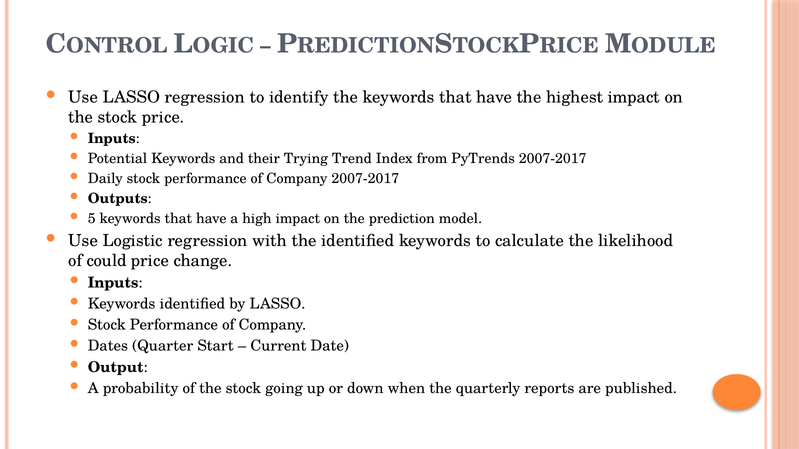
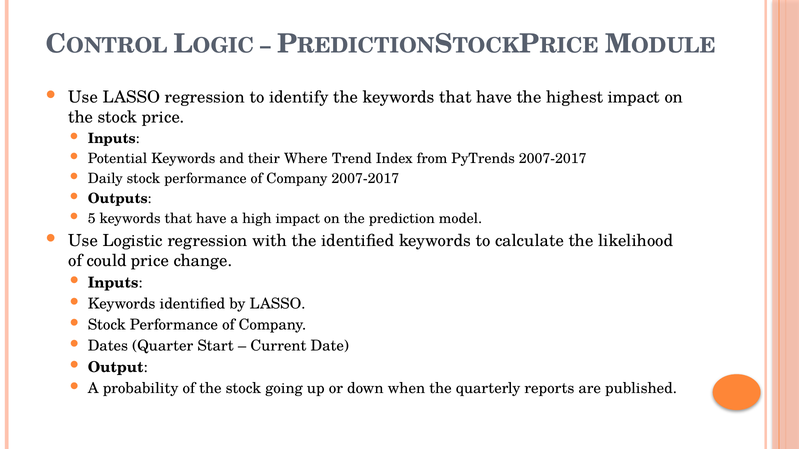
Trying: Trying -> Where
